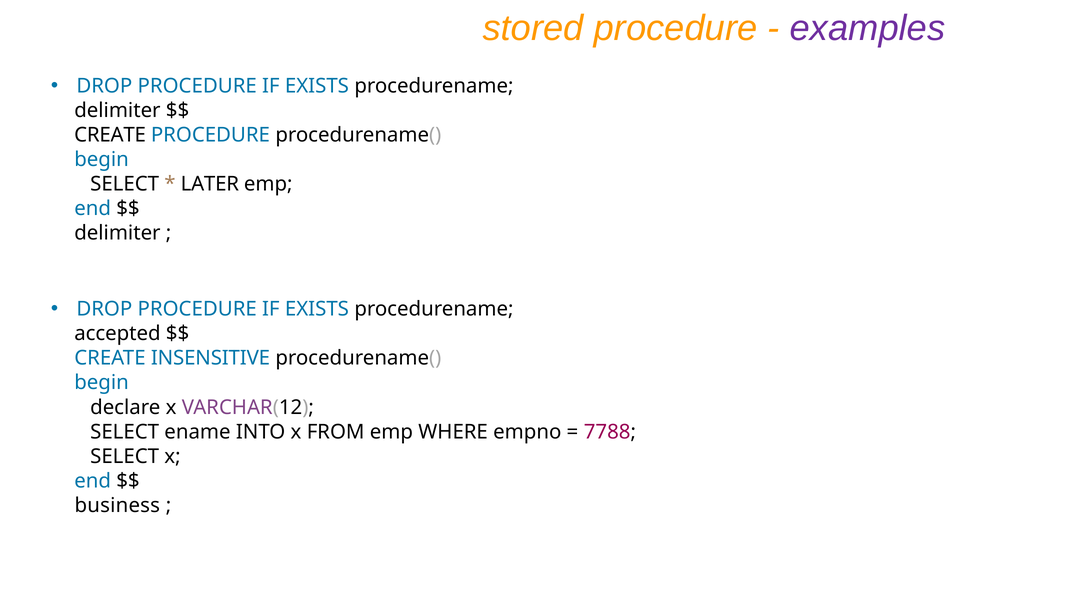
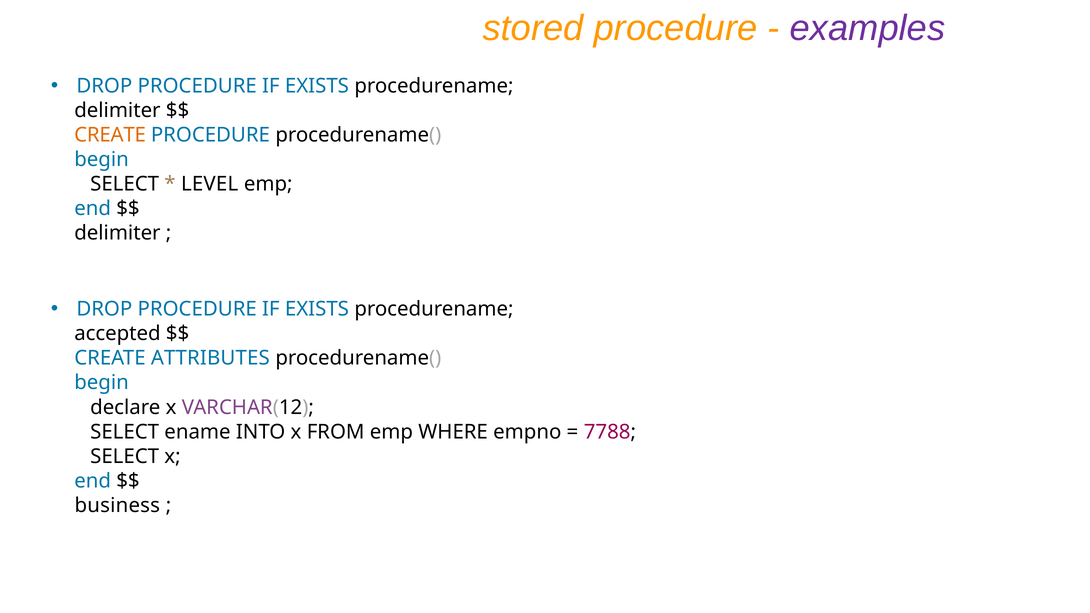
CREATE at (110, 135) colour: black -> orange
LATER: LATER -> LEVEL
INSENSITIVE: INSENSITIVE -> ATTRIBUTES
